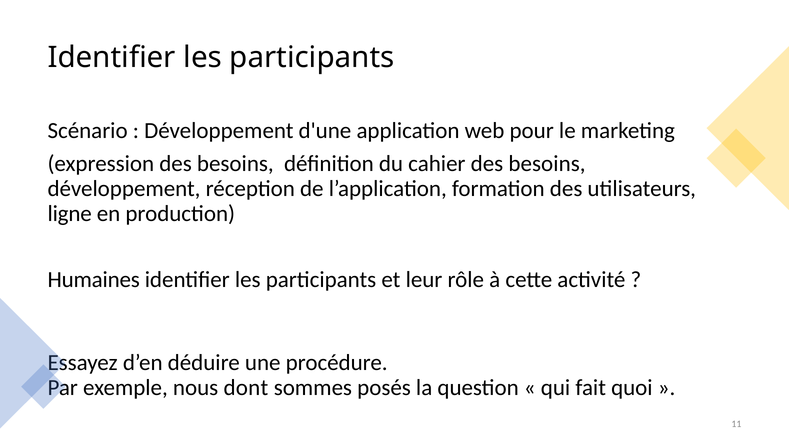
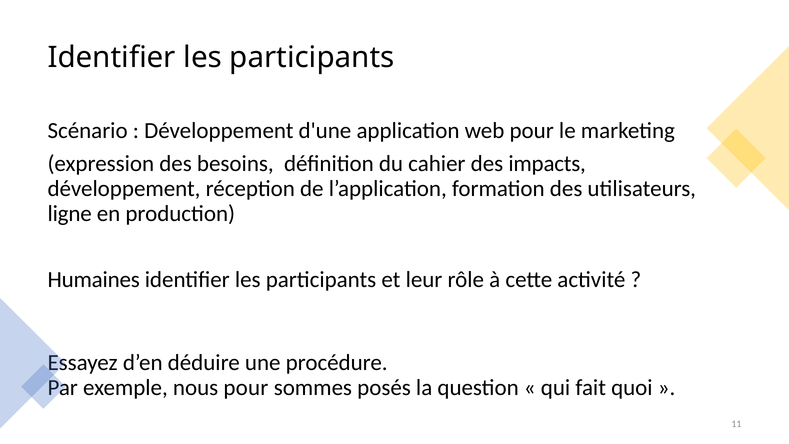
cahier des besoins: besoins -> impacts
nous dont: dont -> pour
